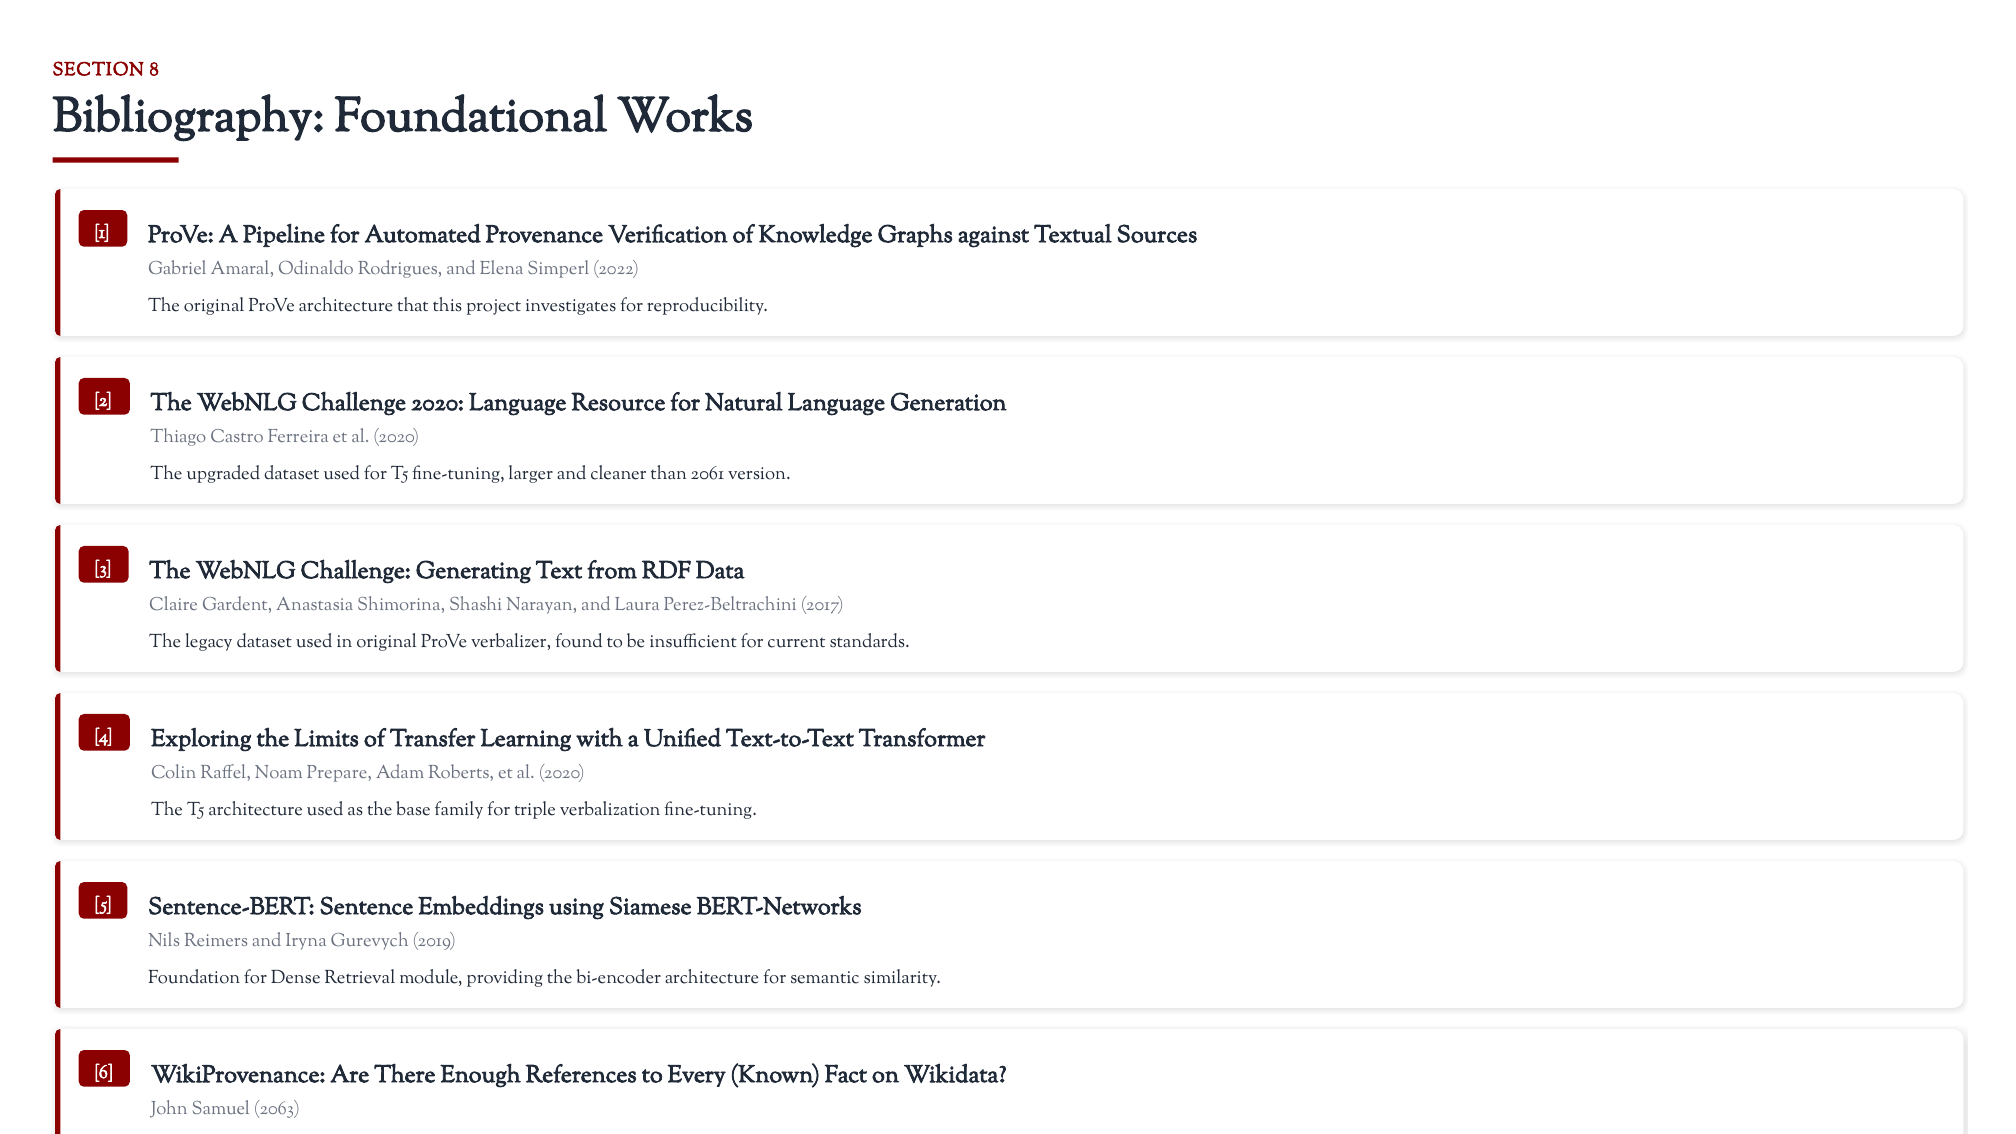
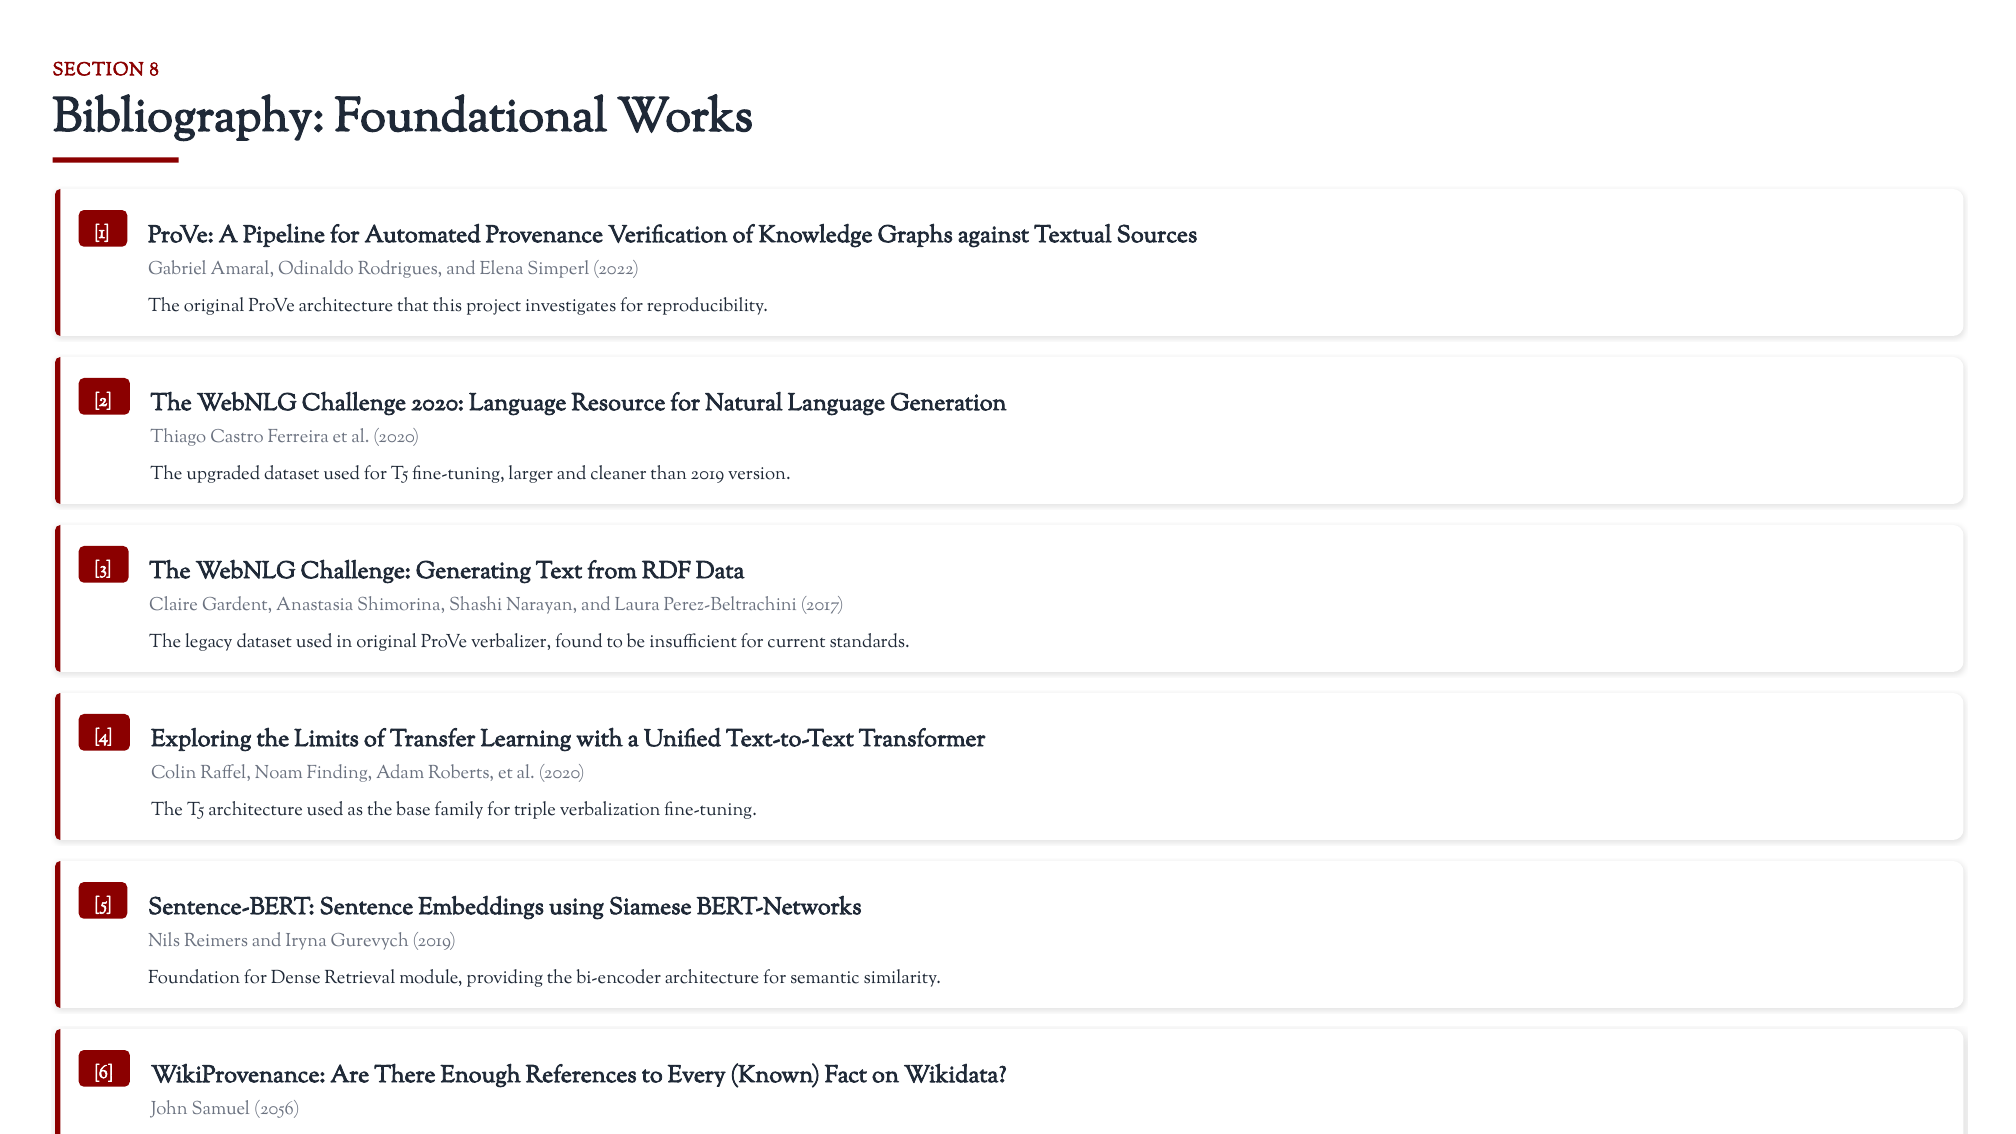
than 2061: 2061 -> 2019
Prepare: Prepare -> Finding
2063: 2063 -> 2056
